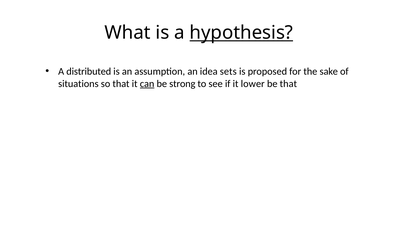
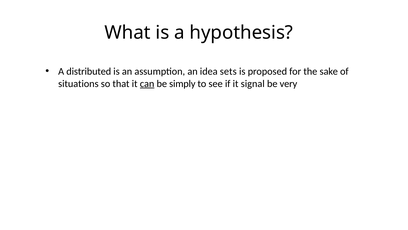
hypothesis underline: present -> none
strong: strong -> simply
lower: lower -> signal
be that: that -> very
